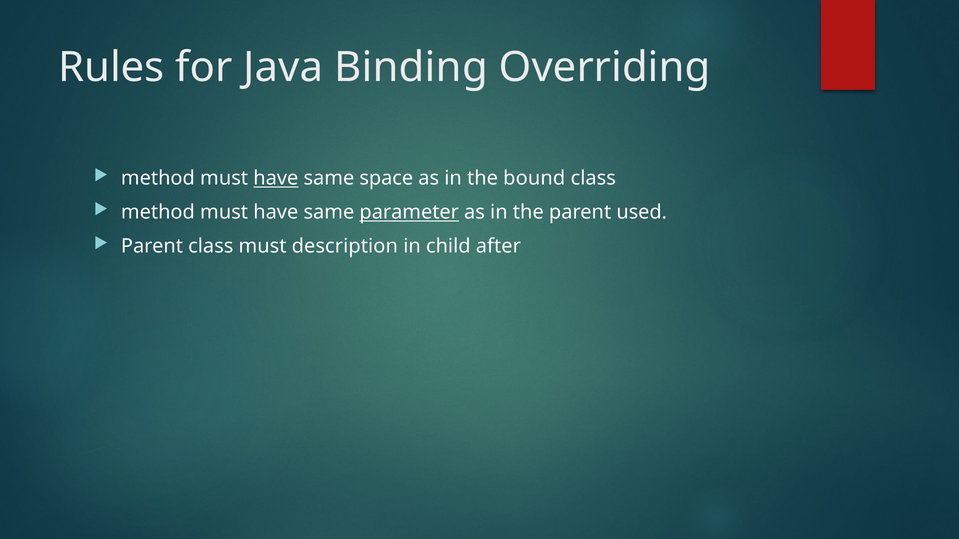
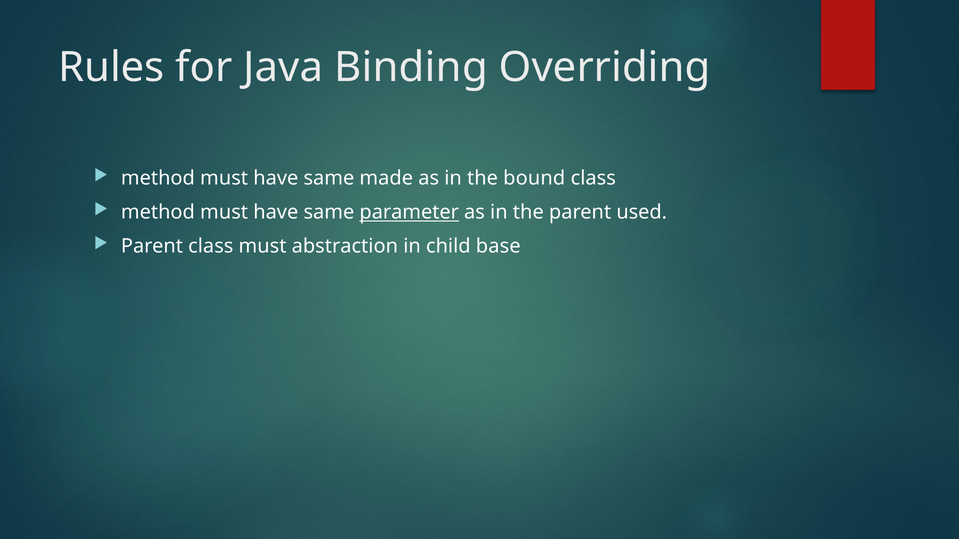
have at (276, 178) underline: present -> none
space: space -> made
description: description -> abstraction
after: after -> base
